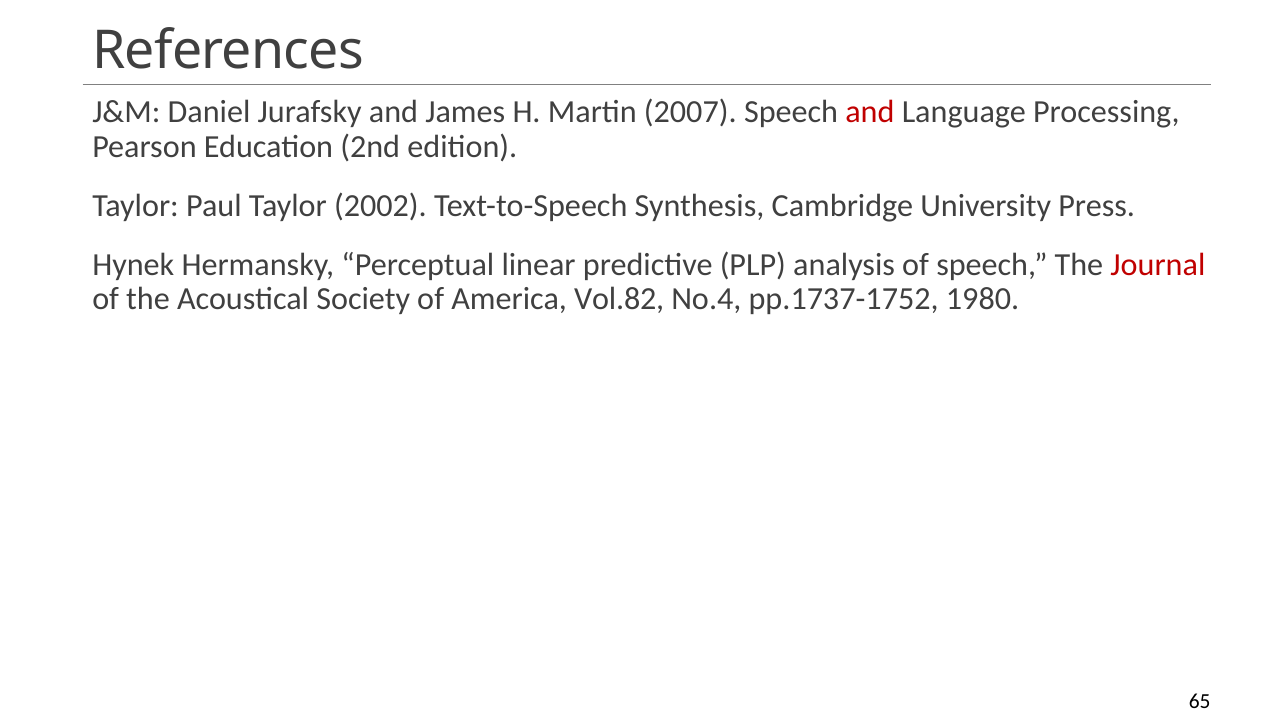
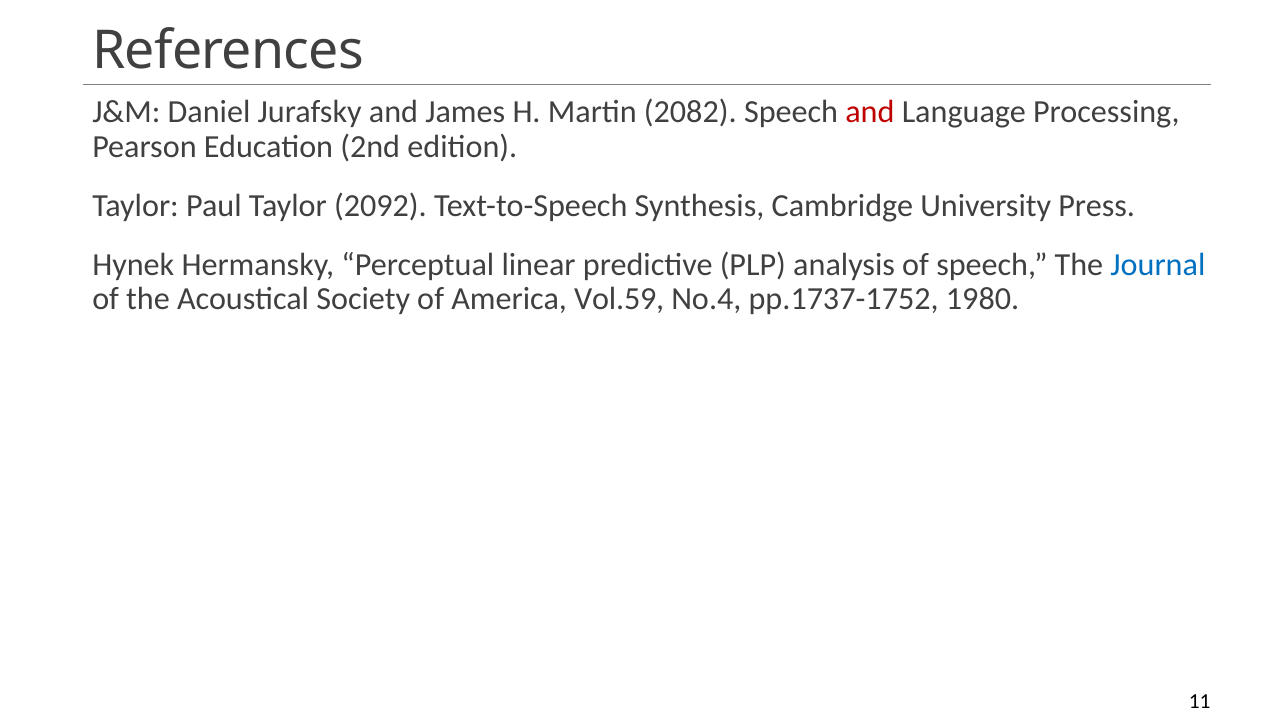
2007: 2007 -> 2082
2002: 2002 -> 2092
Journal colour: red -> blue
Vol.82: Vol.82 -> Vol.59
65: 65 -> 11
